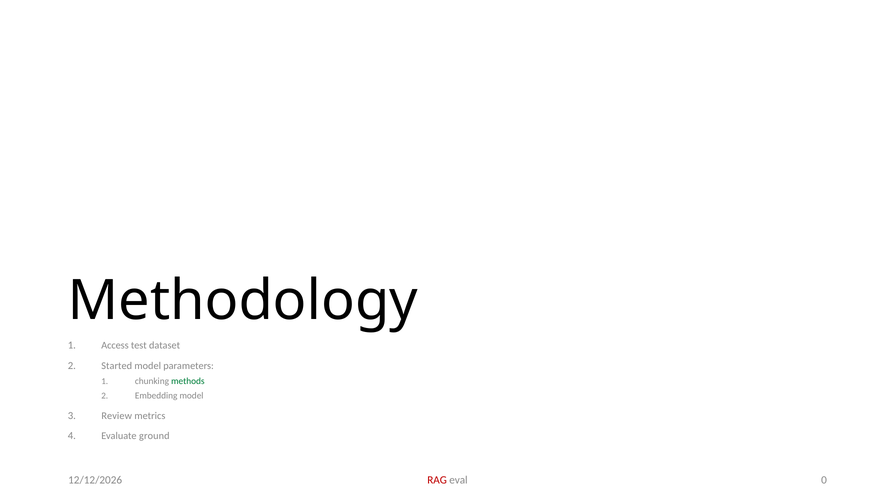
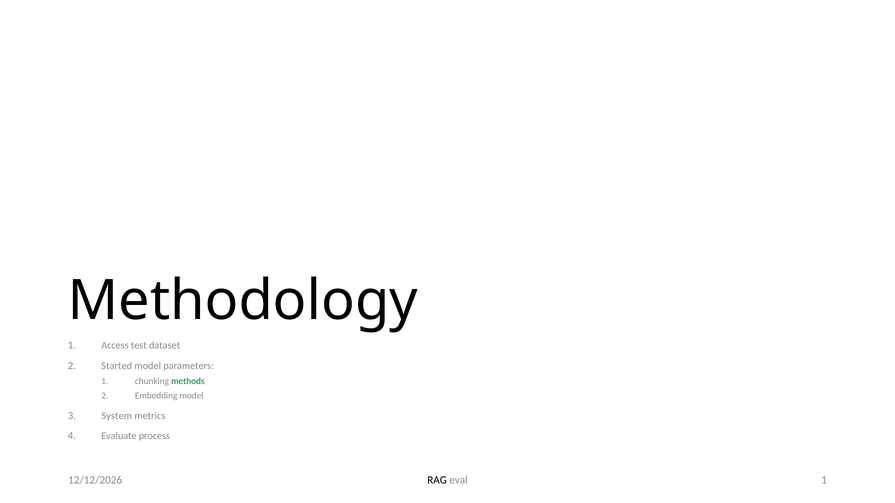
Review: Review -> System
ground: ground -> process
RAG colour: red -> black
eval 0: 0 -> 1
